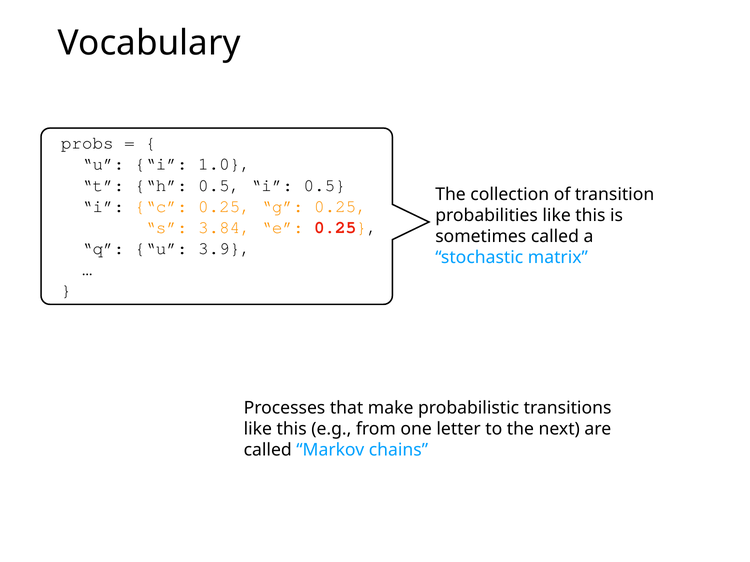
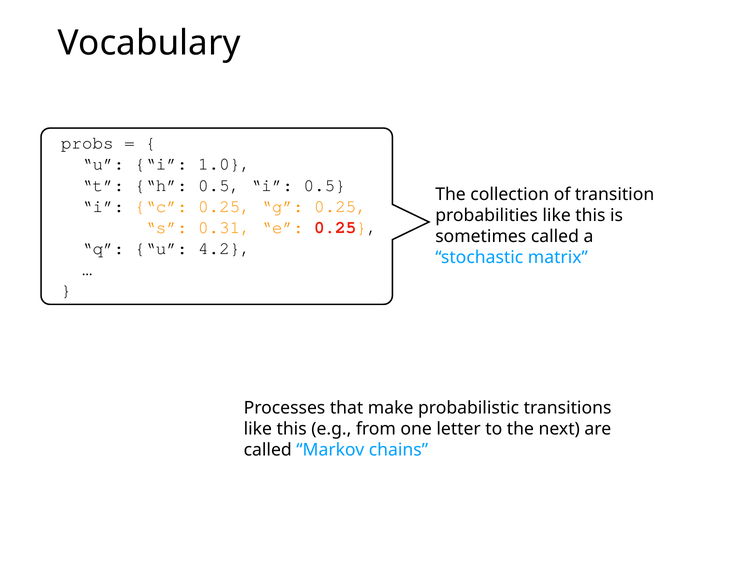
3.84: 3.84 -> 0.31
3.9: 3.9 -> 4.2
